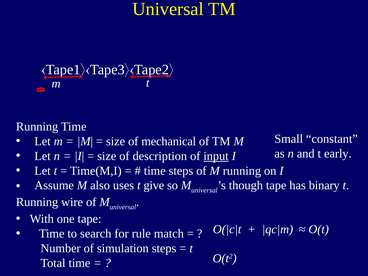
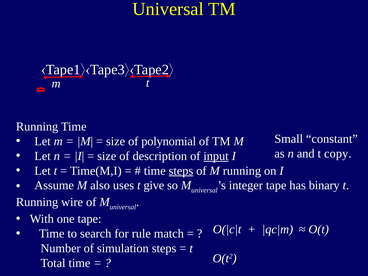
mechanical: mechanical -> polynomial
early: early -> copy
steps at (181, 171) underline: none -> present
though: though -> integer
